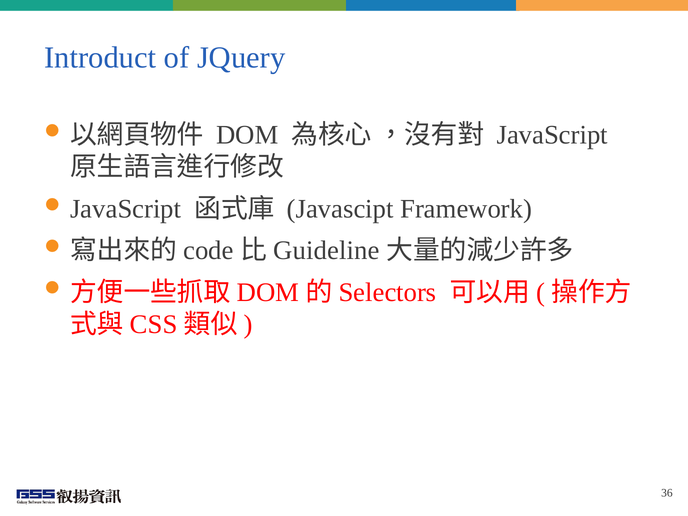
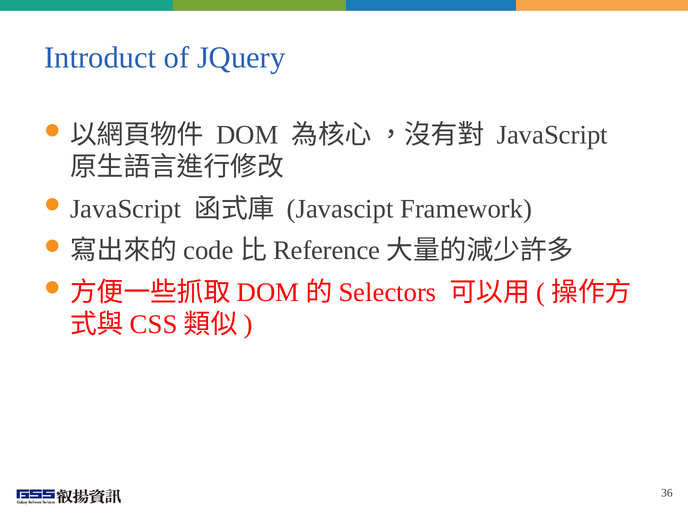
Guideline: Guideline -> Reference
